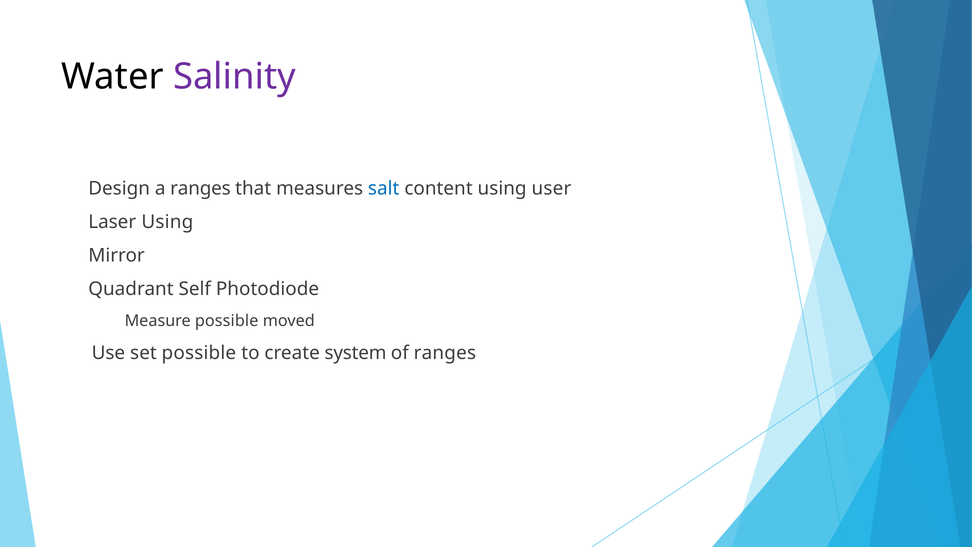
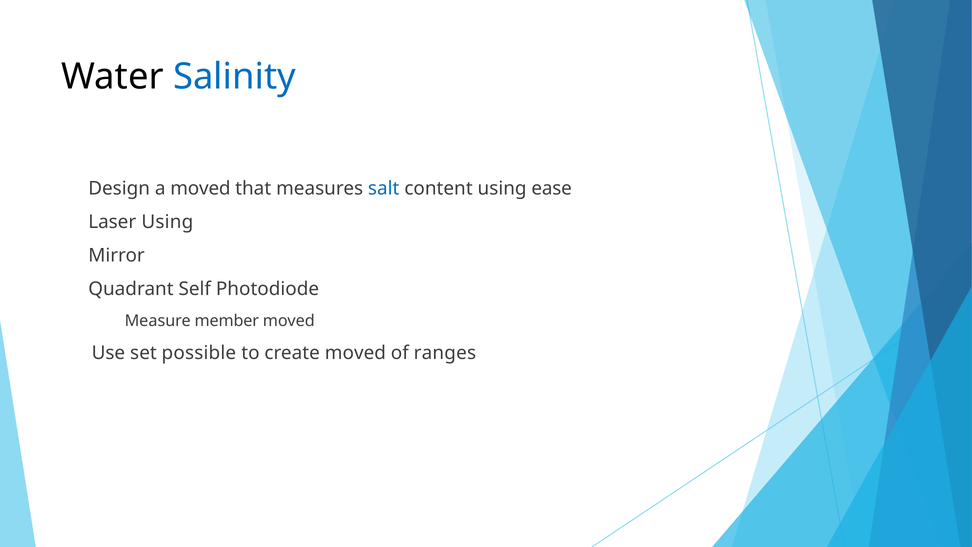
Salinity colour: purple -> blue
a ranges: ranges -> moved
user: user -> ease
possible at (227, 321): possible -> member
create system: system -> moved
